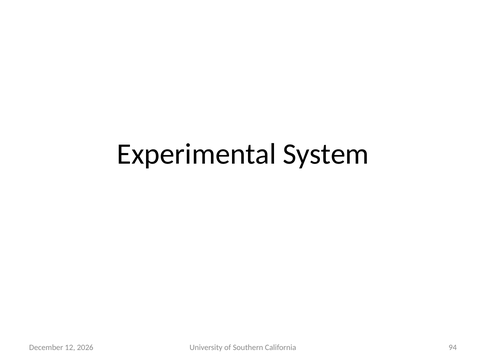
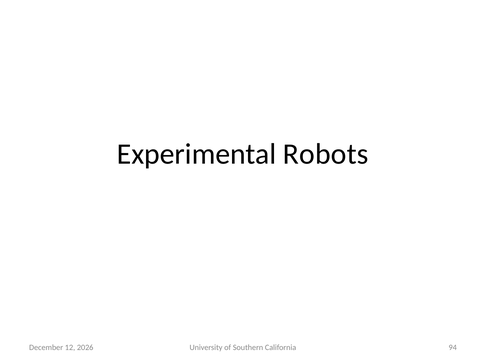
System: System -> Robots
